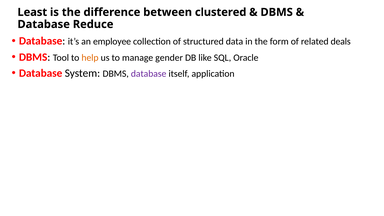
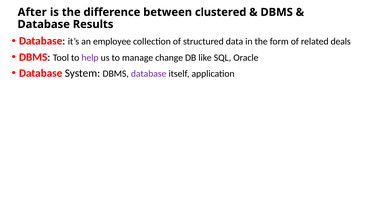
Least: Least -> After
Reduce: Reduce -> Results
help colour: orange -> purple
gender: gender -> change
